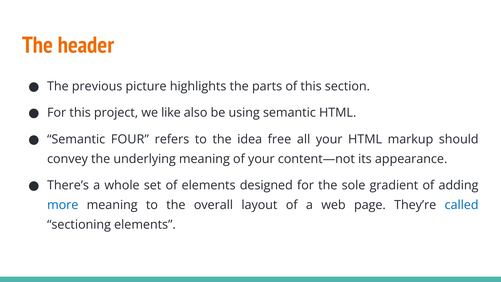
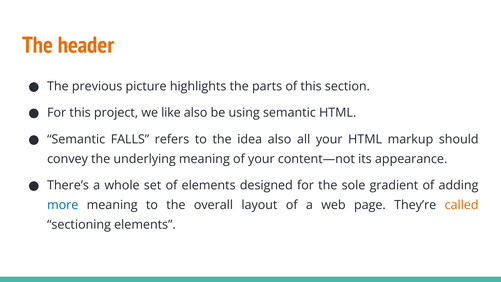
FOUR: FOUR -> FALLS
idea free: free -> also
called colour: blue -> orange
